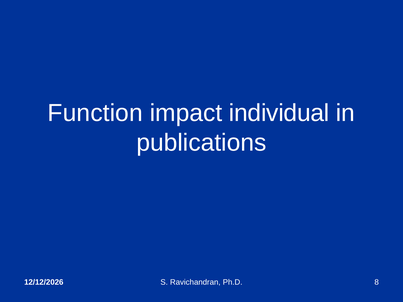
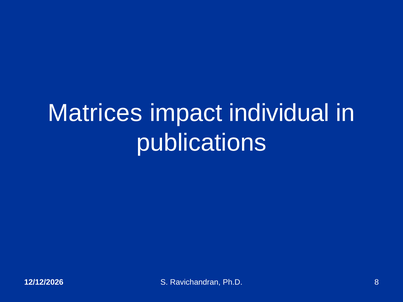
Function: Function -> Matrices
